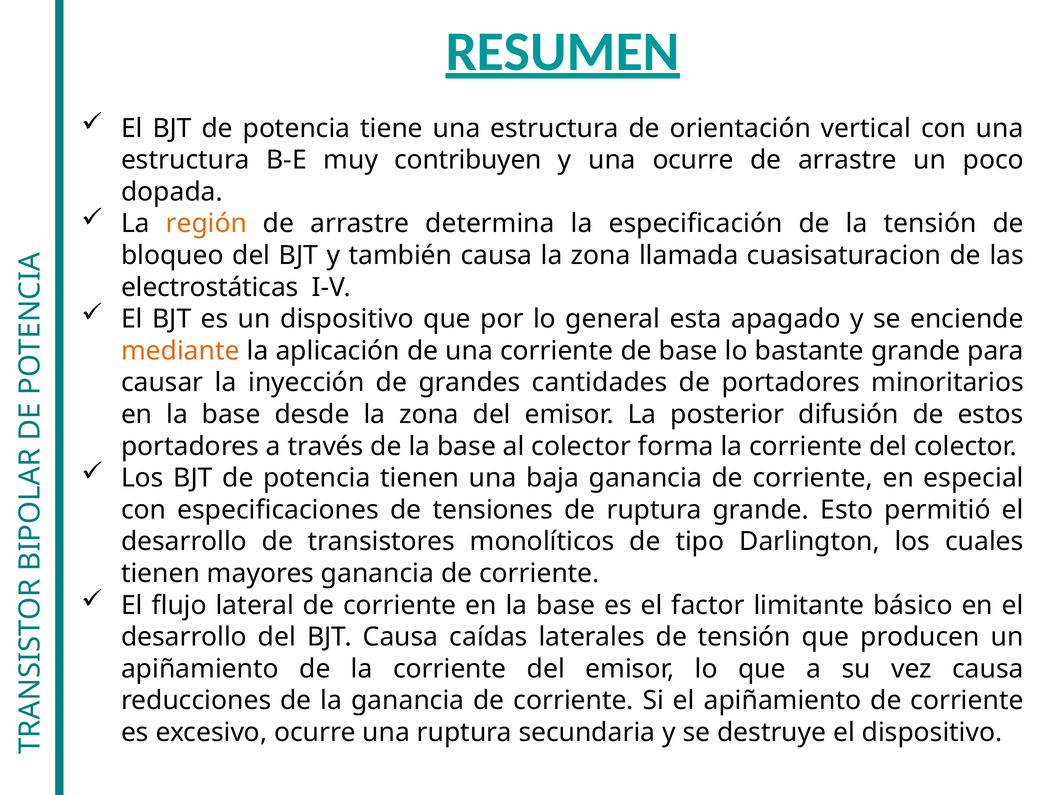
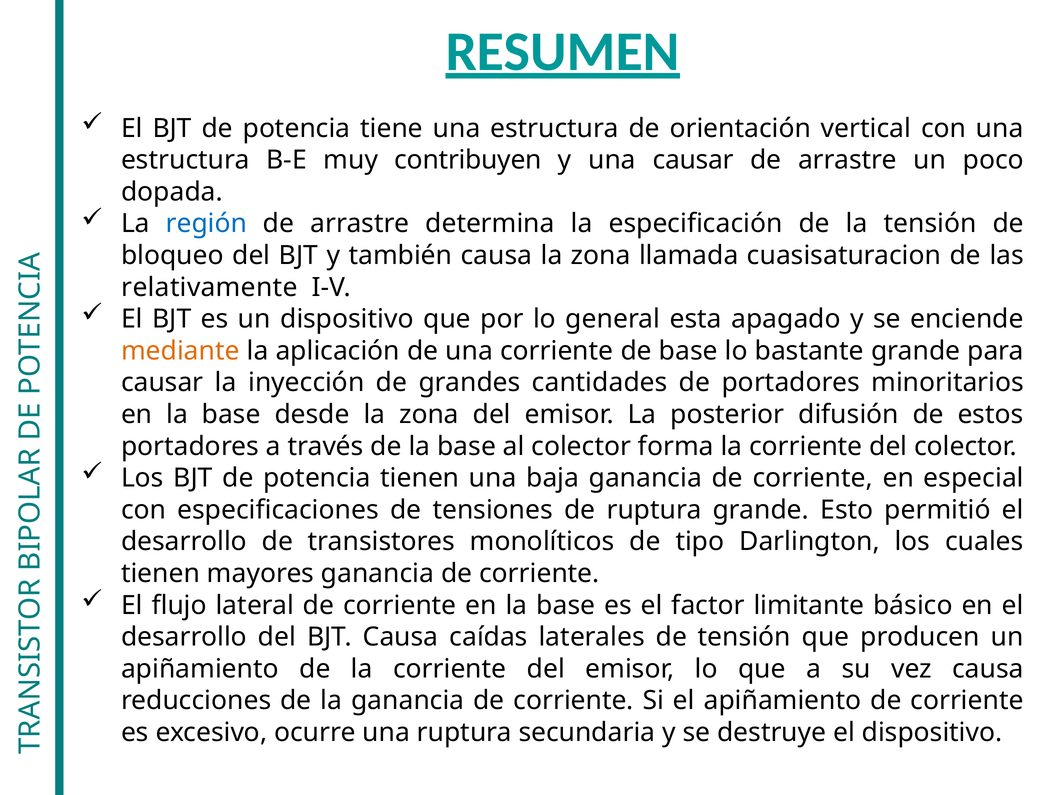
una ocurre: ocurre -> causar
región colour: orange -> blue
electrostáticas: electrostáticas -> relativamente
